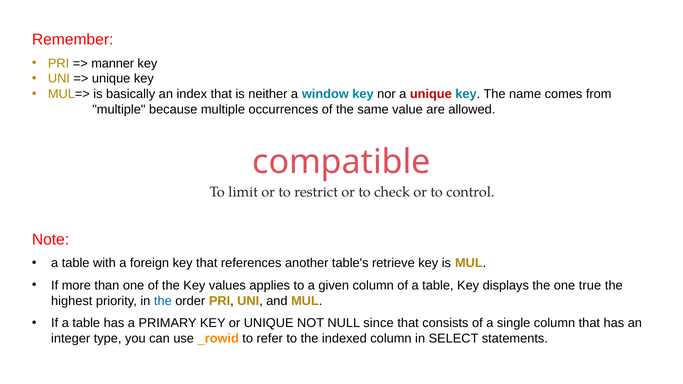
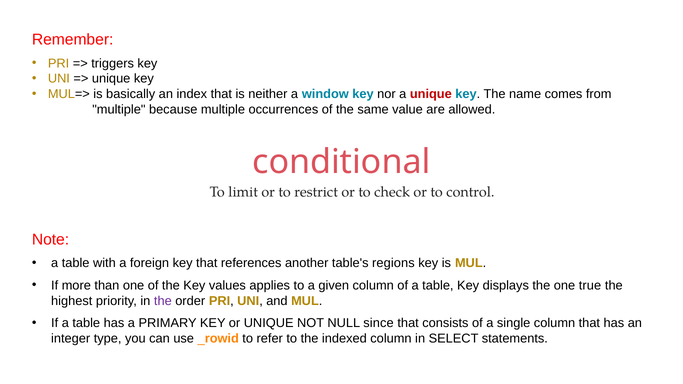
manner: manner -> triggers
compatible: compatible -> conditional
retrieve: retrieve -> regions
the at (163, 301) colour: blue -> purple
